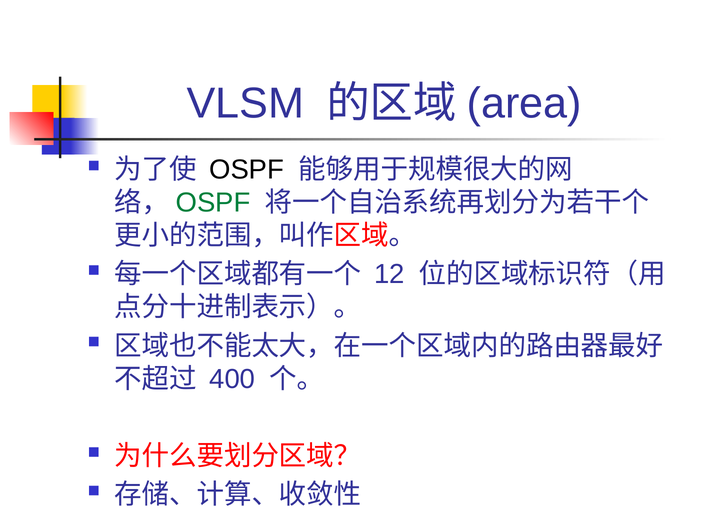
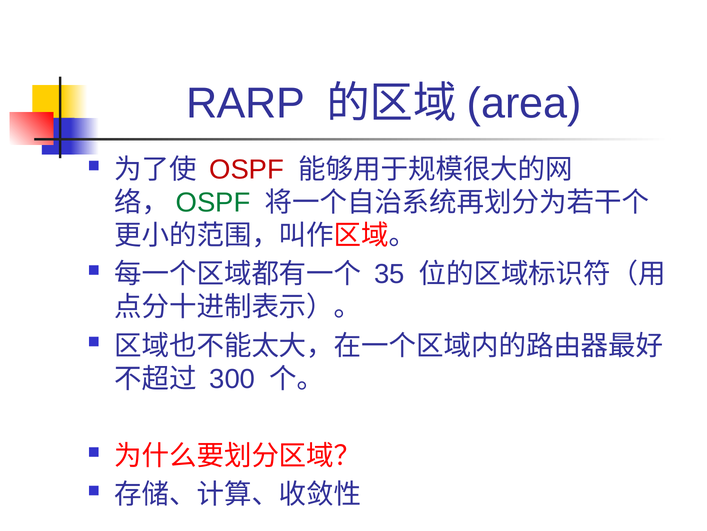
VLSM: VLSM -> RARP
OSPF at (247, 169) colour: black -> red
12: 12 -> 35
400: 400 -> 300
